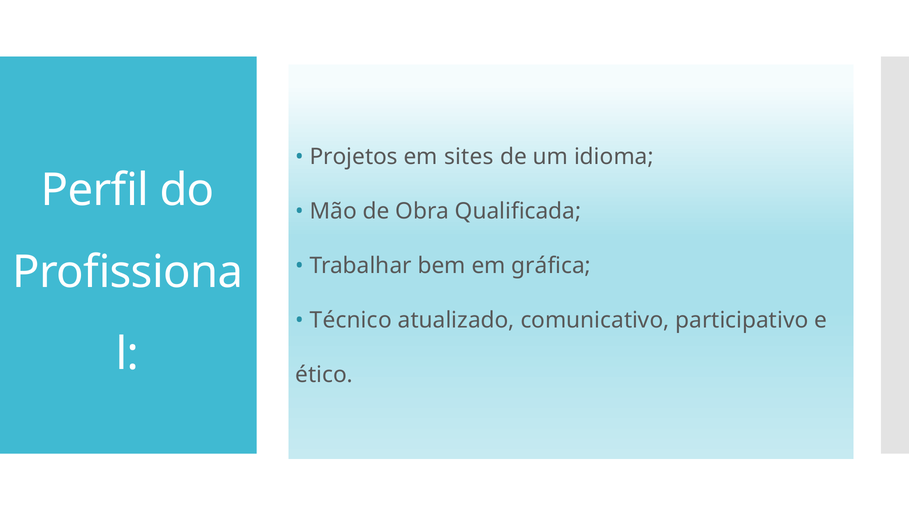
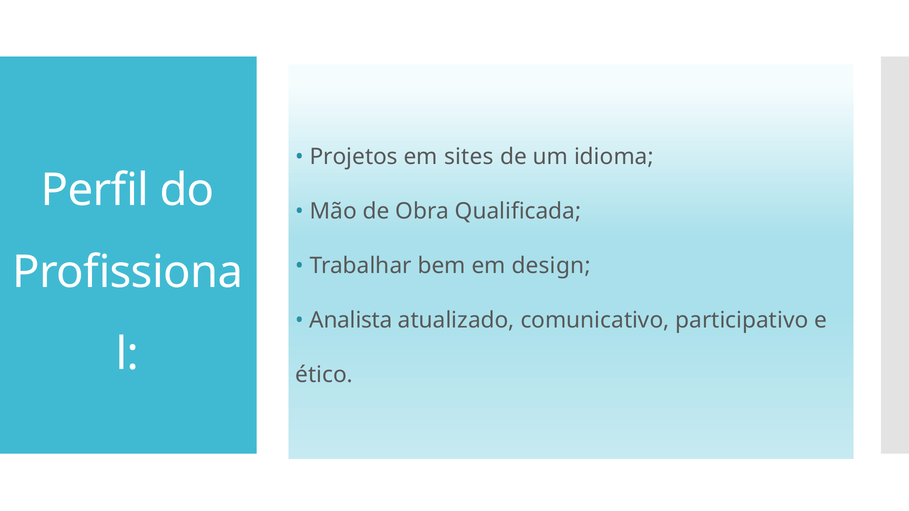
gráfica: gráfica -> design
Técnico: Técnico -> Analista
